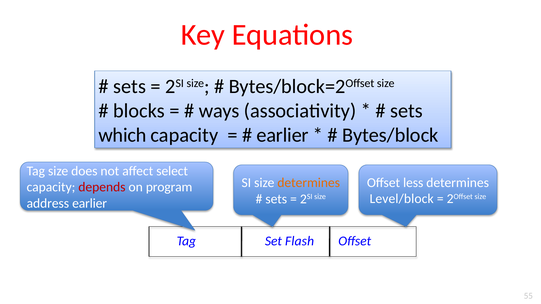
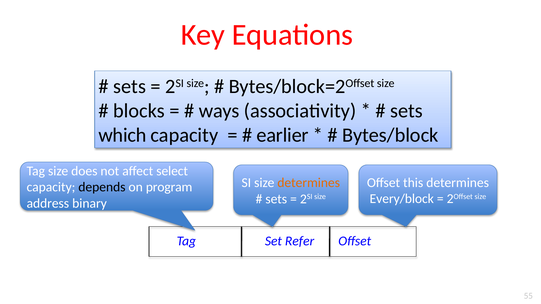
less: less -> this
depends colour: red -> black
Level/block: Level/block -> Every/block
address earlier: earlier -> binary
Flash: Flash -> Refer
